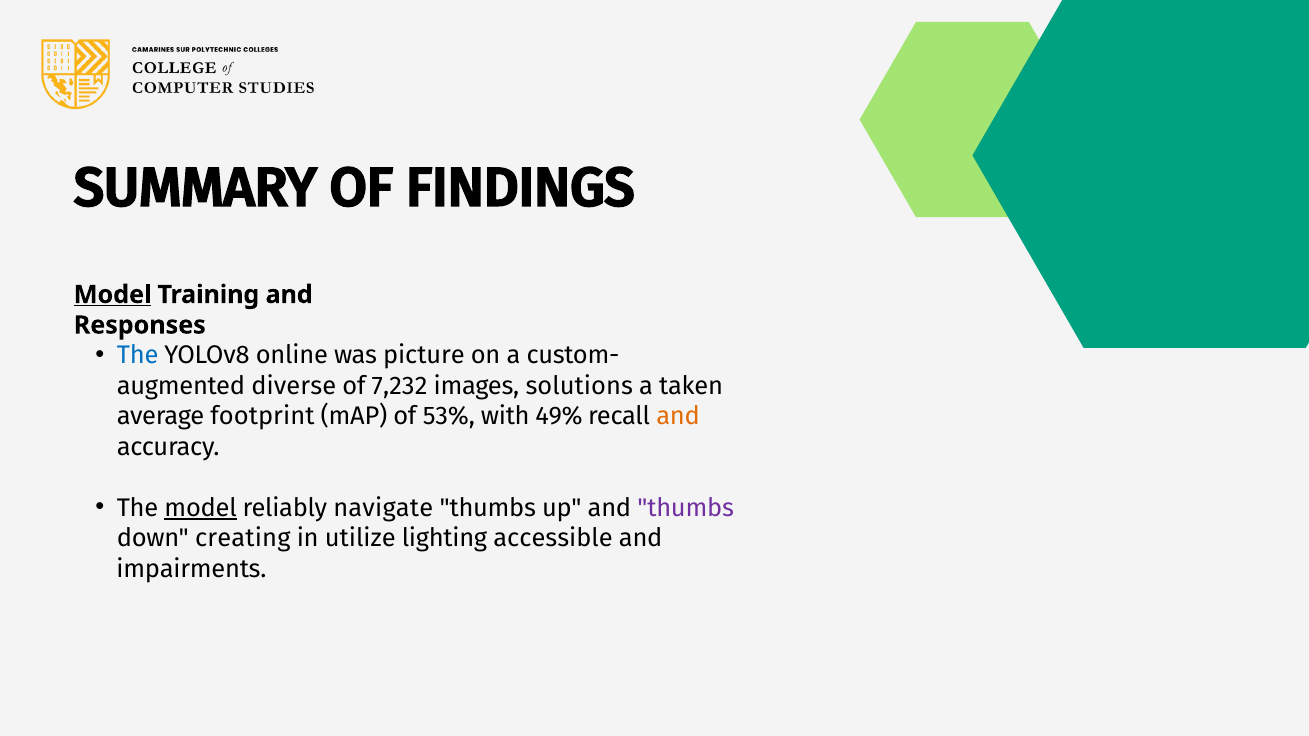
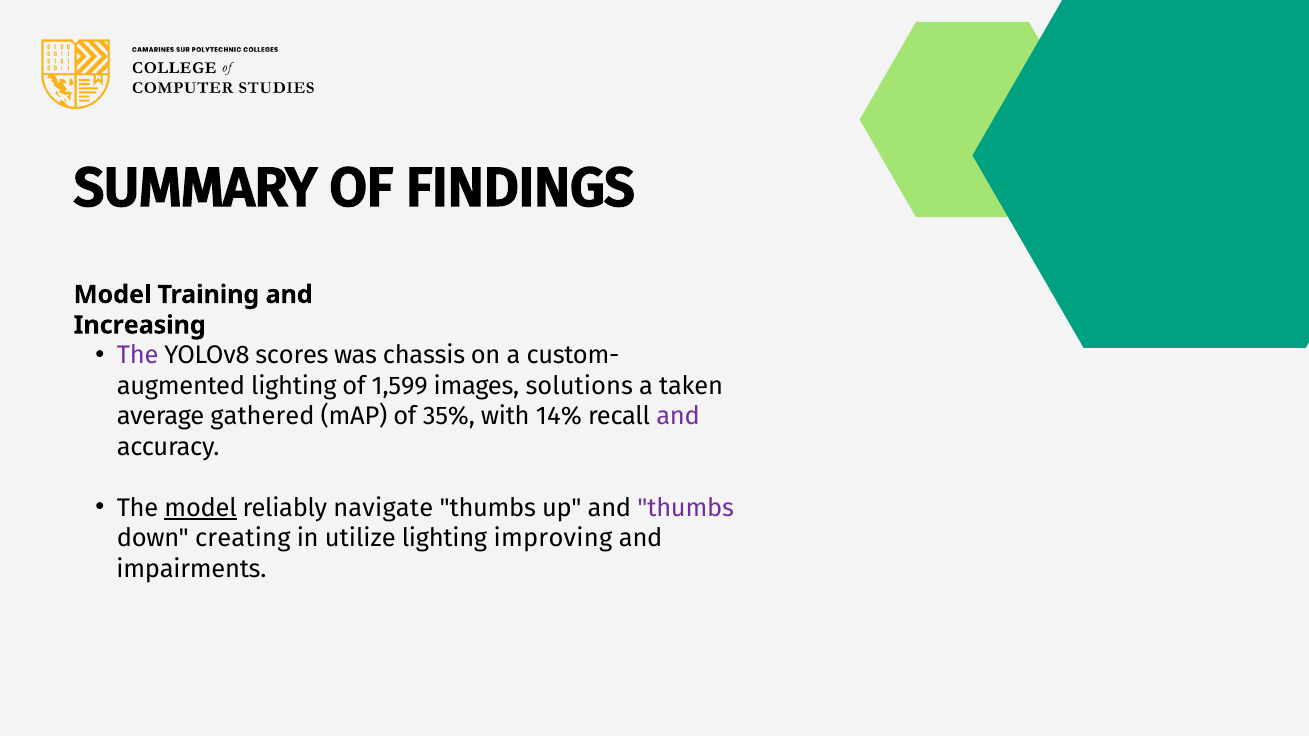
Model at (113, 295) underline: present -> none
Responses: Responses -> Increasing
The at (138, 355) colour: blue -> purple
online: online -> scores
picture: picture -> chassis
diverse at (294, 386): diverse -> lighting
7,232: 7,232 -> 1,599
footprint: footprint -> gathered
53%: 53% -> 35%
49%: 49% -> 14%
and at (678, 417) colour: orange -> purple
accessible: accessible -> improving
